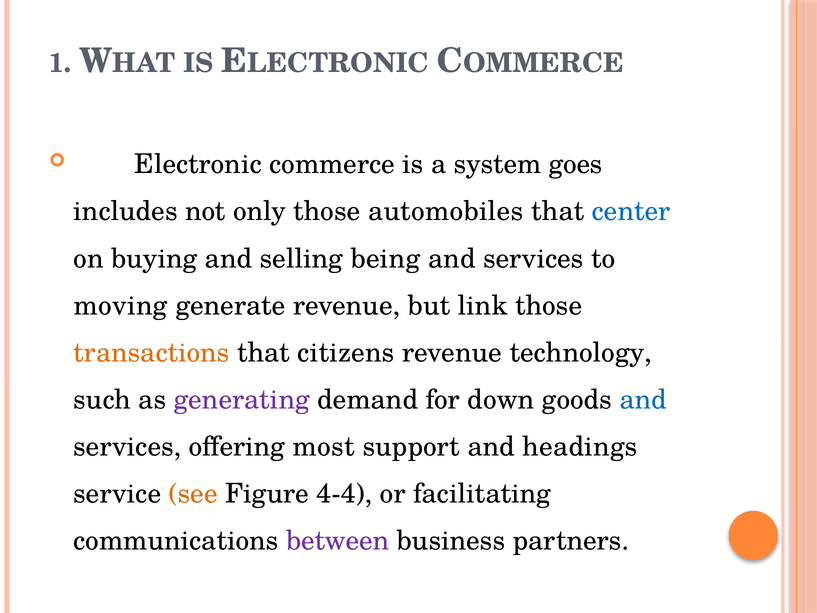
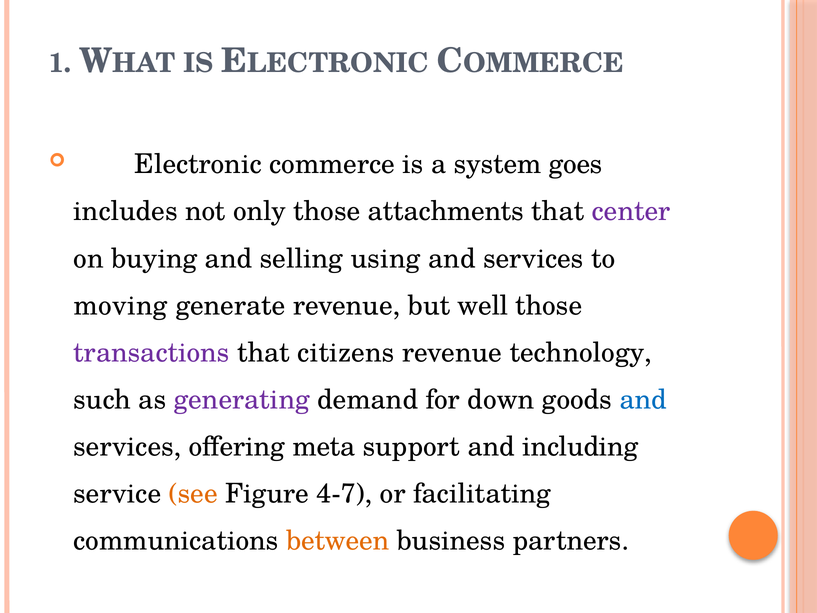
automobiles: automobiles -> attachments
center colour: blue -> purple
being: being -> using
link: link -> well
transactions colour: orange -> purple
most: most -> meta
headings: headings -> including
4-4: 4-4 -> 4-7
between colour: purple -> orange
